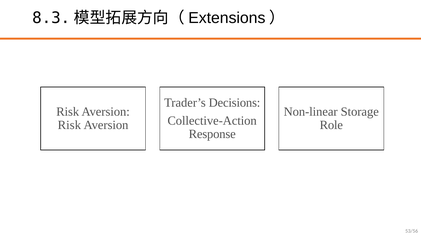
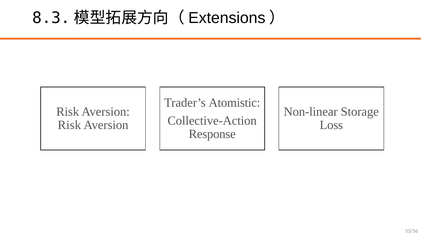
Decisions: Decisions -> Atomistic
Role: Role -> Loss
